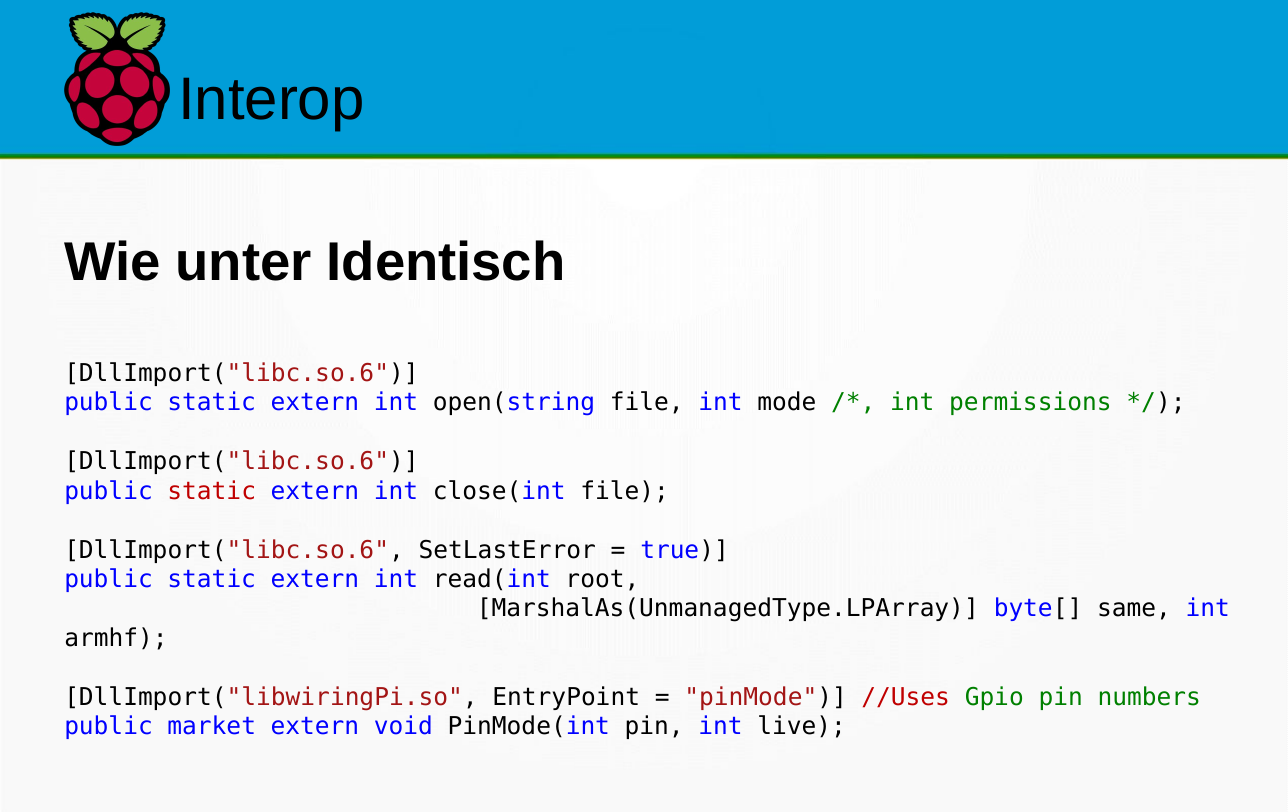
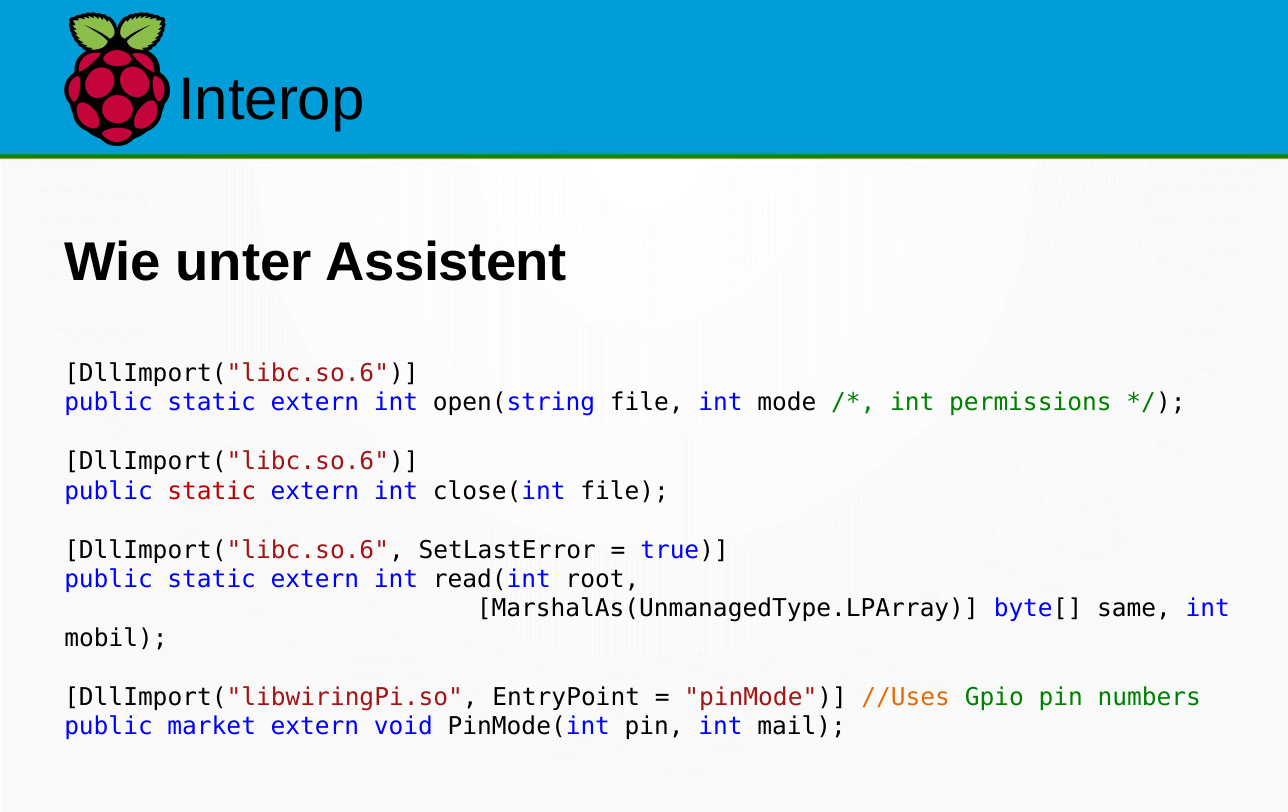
Identisch: Identisch -> Assistent
armhf: armhf -> mobil
//Uses colour: red -> orange
live: live -> mail
